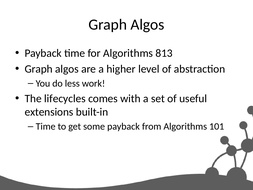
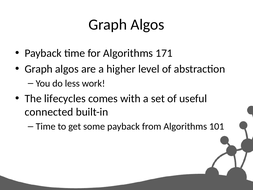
813: 813 -> 171
extensions: extensions -> connected
